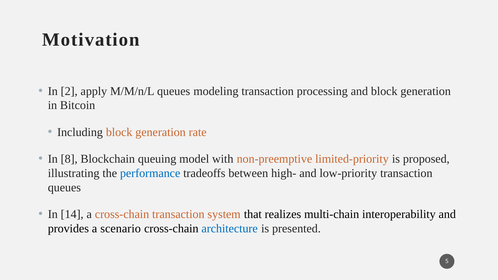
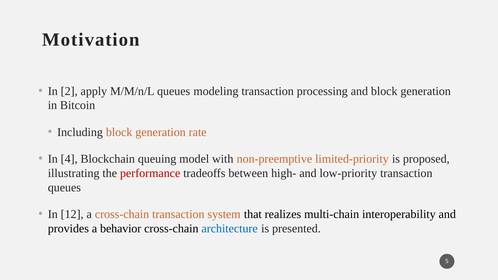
8: 8 -> 4
performance colour: blue -> red
14: 14 -> 12
scenario: scenario -> behavior
